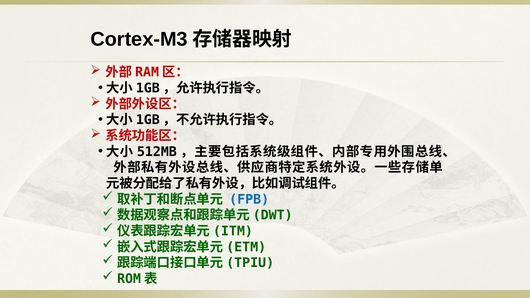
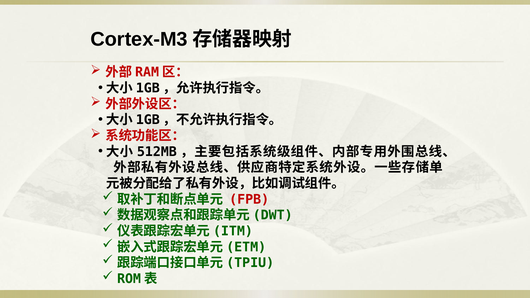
FPB colour: blue -> red
